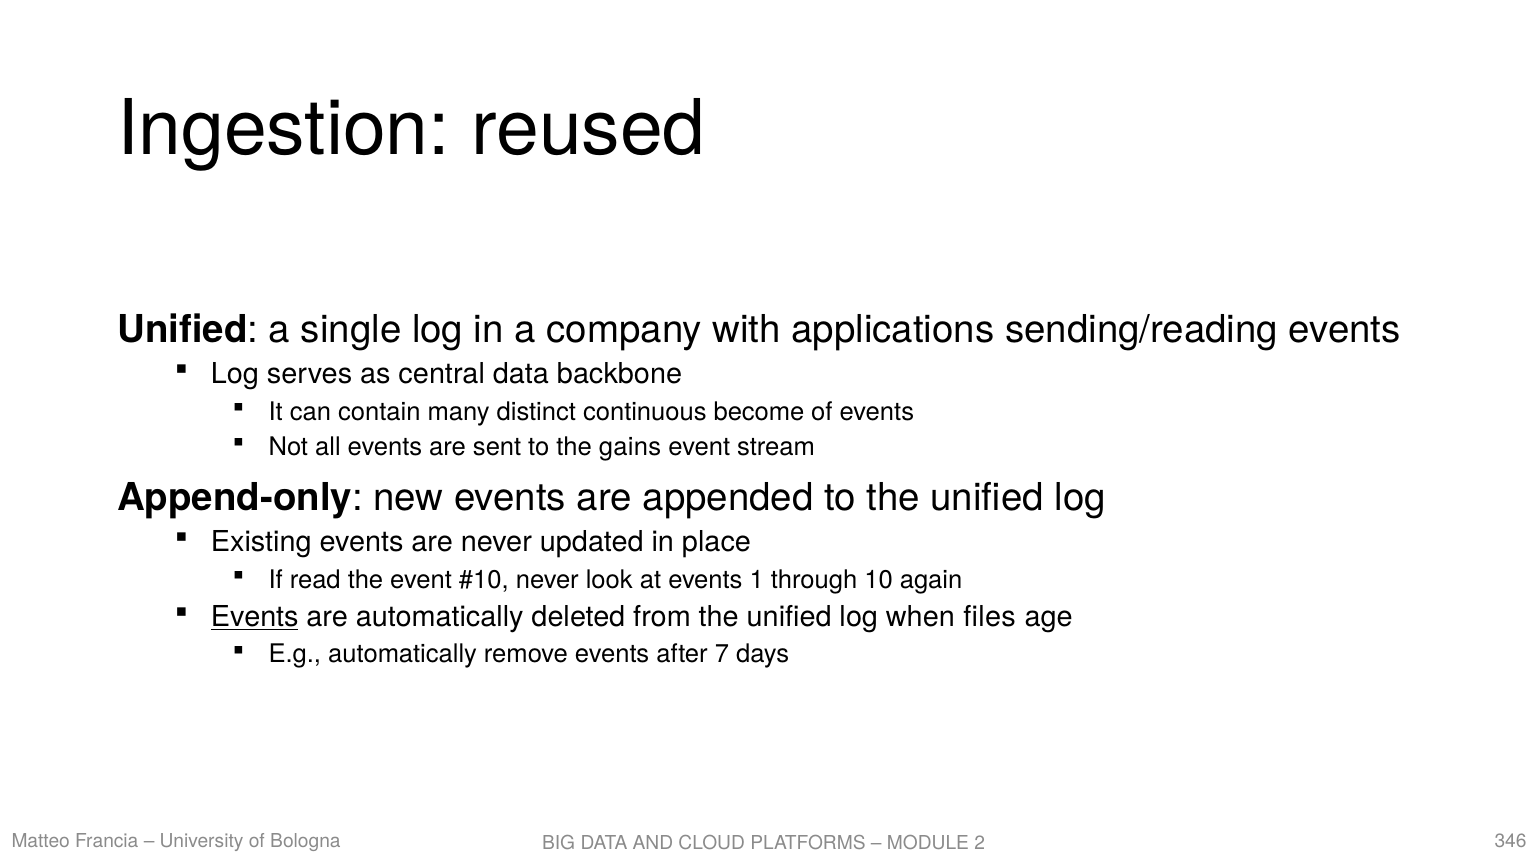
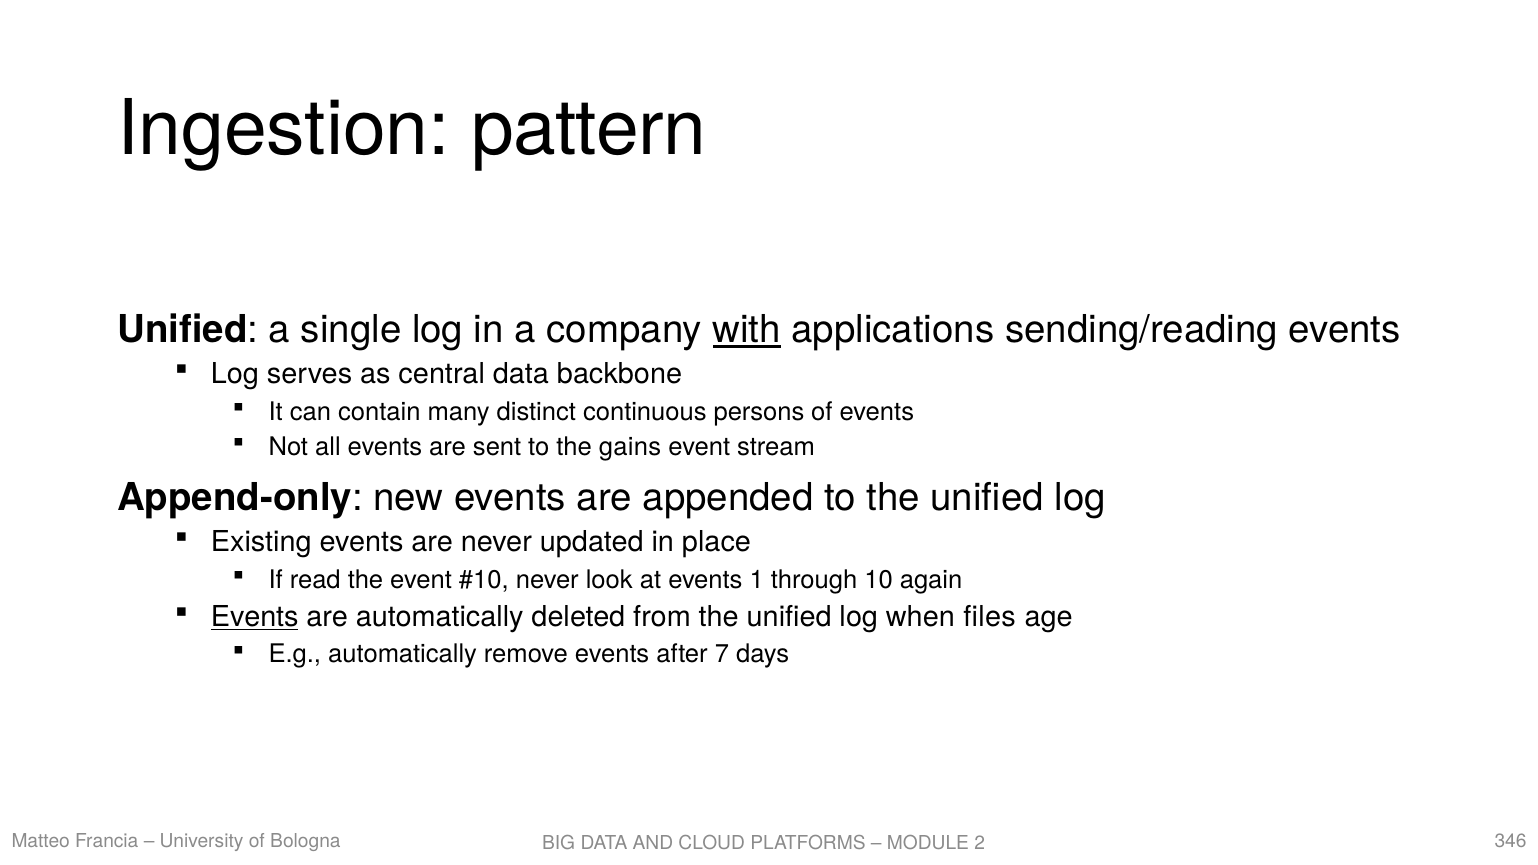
reused: reused -> pattern
with underline: none -> present
become: become -> persons
